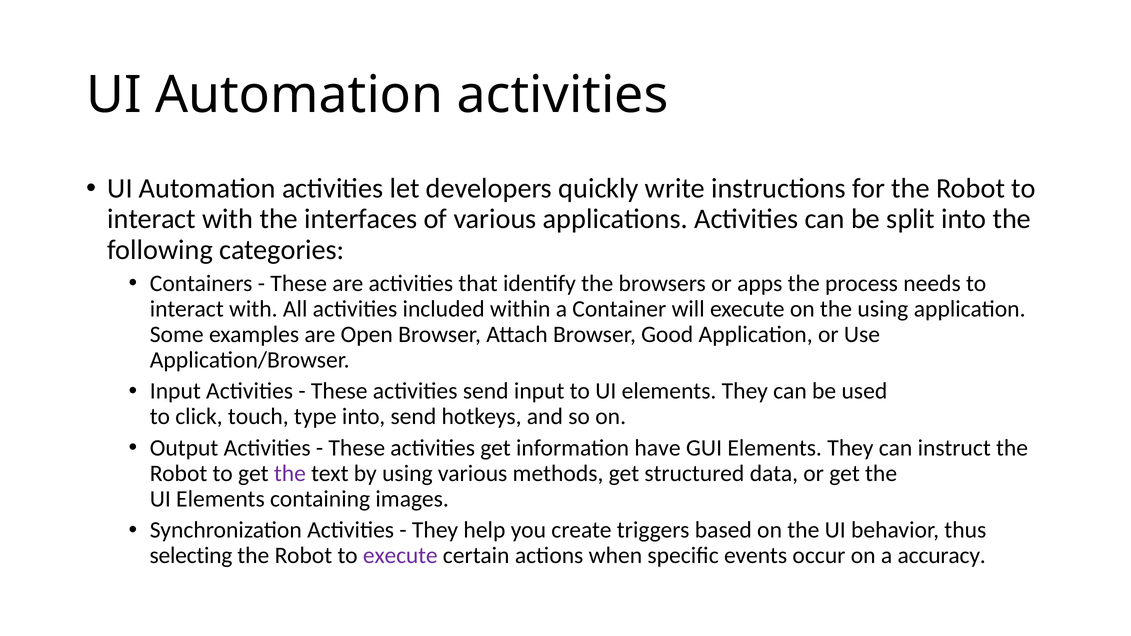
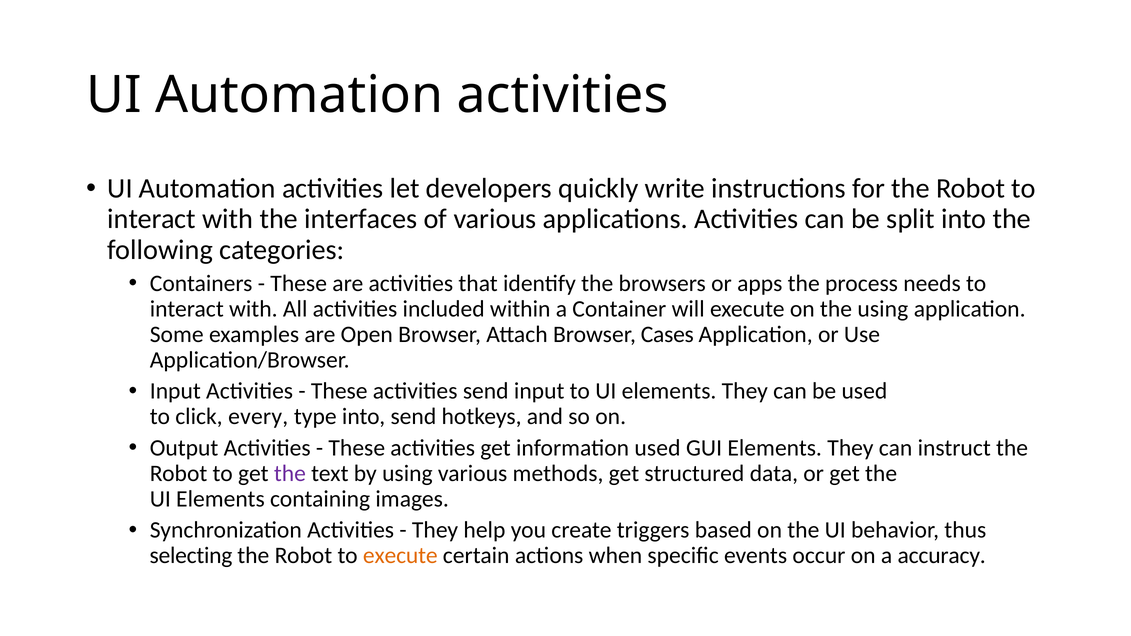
Good: Good -> Cases
touch: touch -> every
information have: have -> used
execute at (400, 556) colour: purple -> orange
